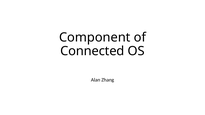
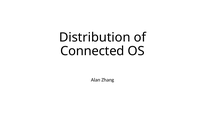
Component: Component -> Distribution
